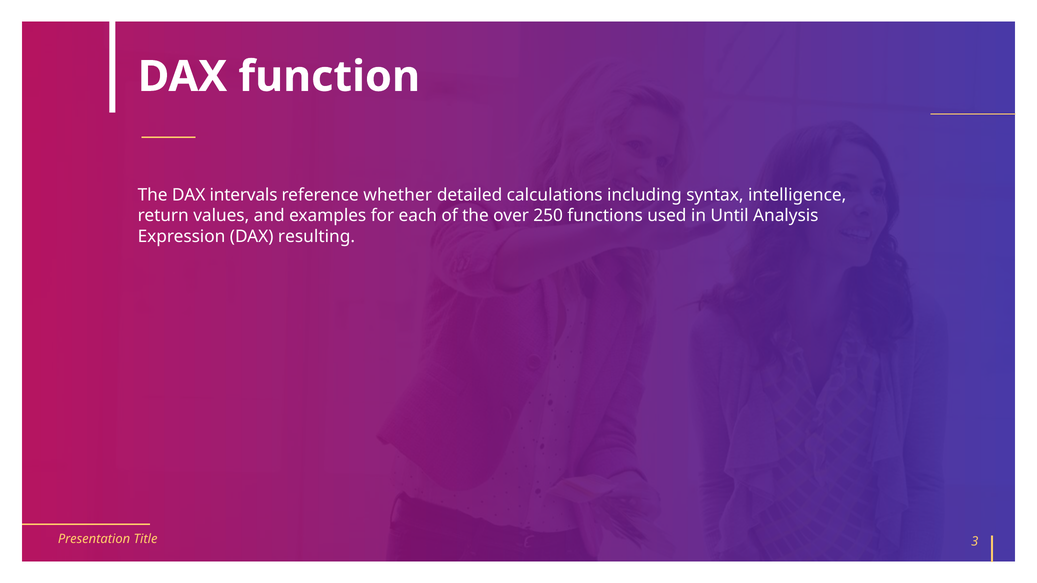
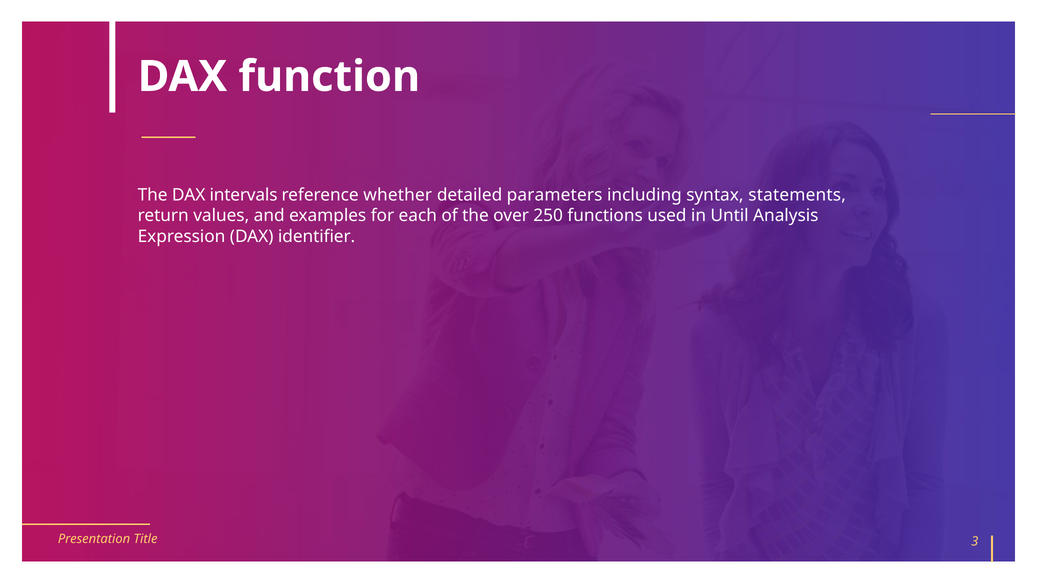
calculations: calculations -> parameters
intelligence: intelligence -> statements
resulting: resulting -> identifier
